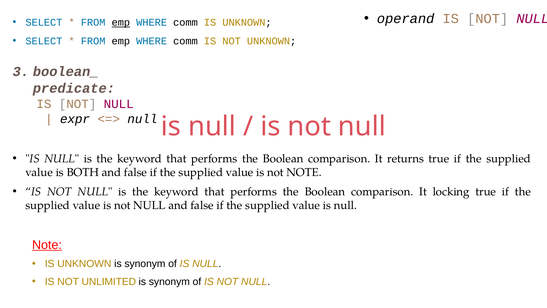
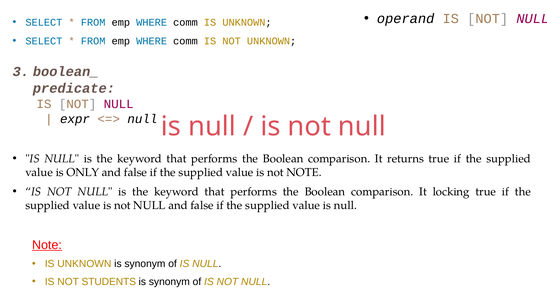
emp at (121, 22) underline: present -> none
BOTH: BOTH -> ONLY
UNLIMITED: UNLIMITED -> STUDENTS
